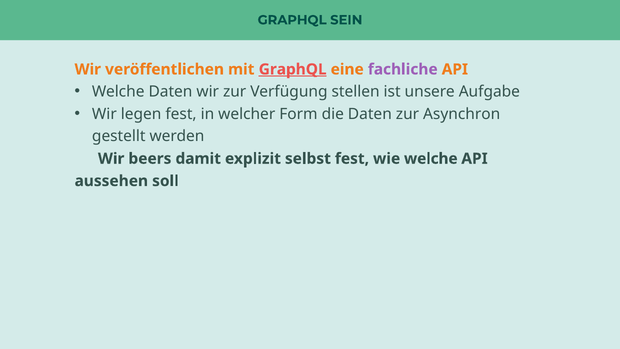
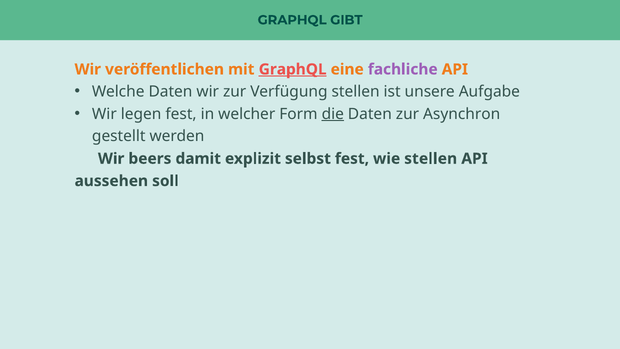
SEIN: SEIN -> GIBT
die underline: none -> present
wie welche: welche -> stellen
